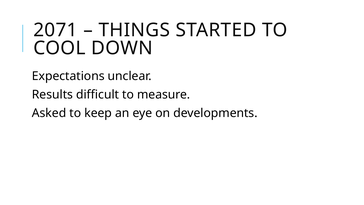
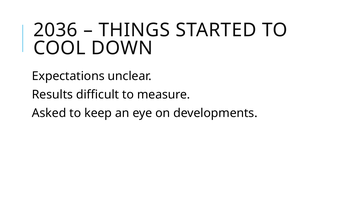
2071: 2071 -> 2036
